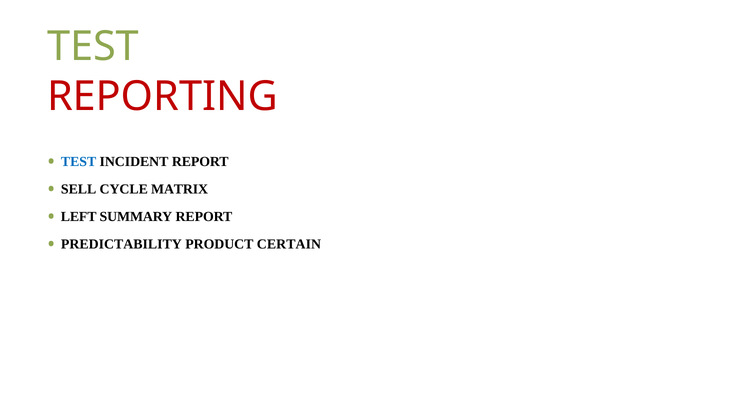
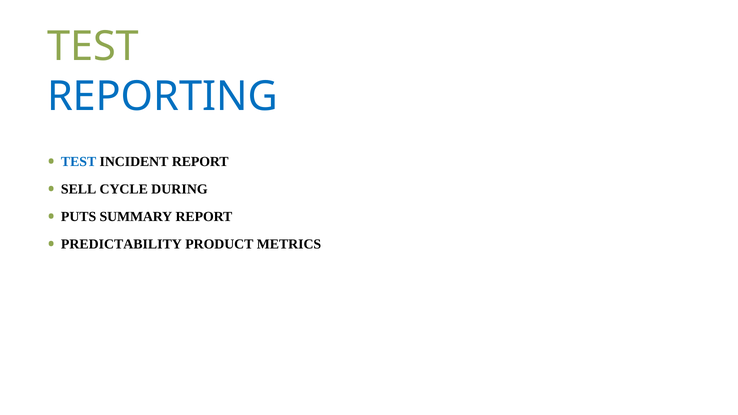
REPORTING at (162, 97) colour: red -> blue
MATRIX: MATRIX -> DURING
LEFT: LEFT -> PUTS
CERTAIN: CERTAIN -> METRICS
